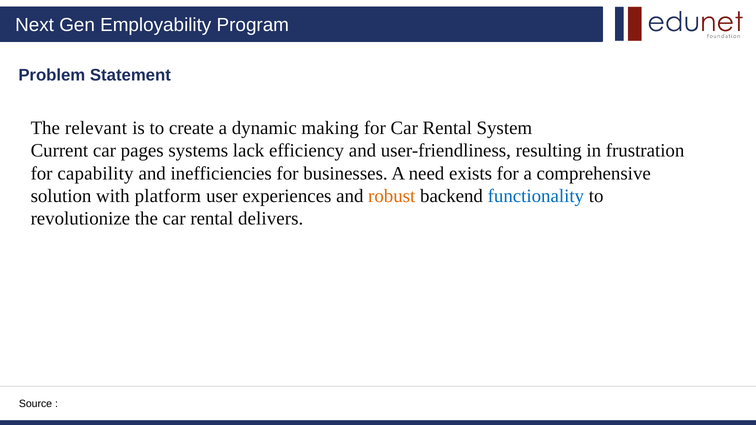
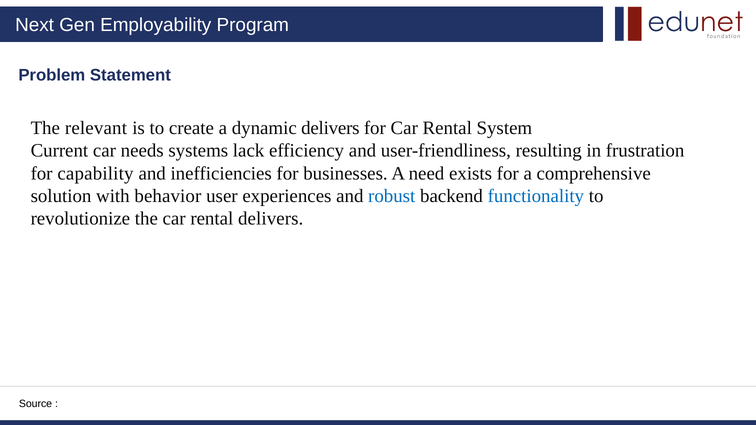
dynamic making: making -> delivers
pages: pages -> needs
platform: platform -> behavior
robust colour: orange -> blue
